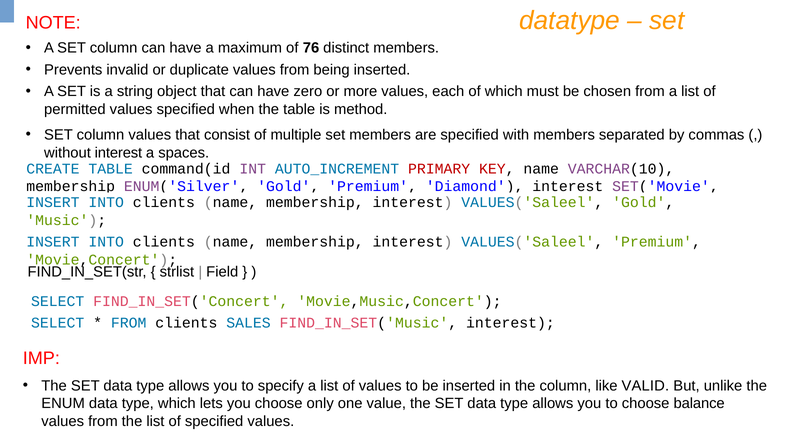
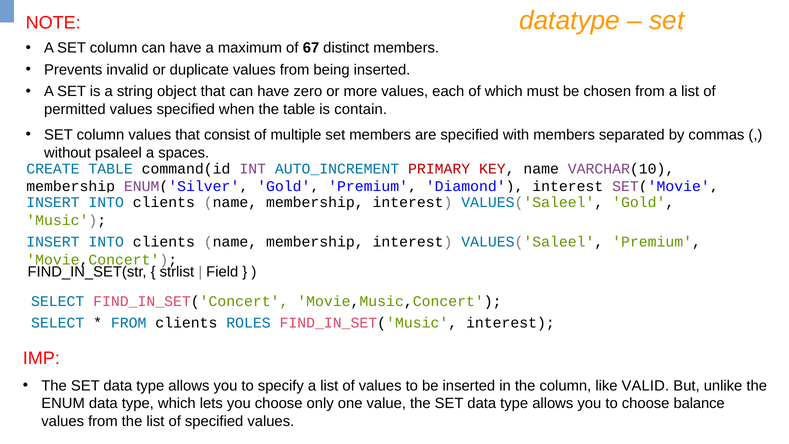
76: 76 -> 67
method: method -> contain
without interest: interest -> psaleel
SALES: SALES -> ROLES
